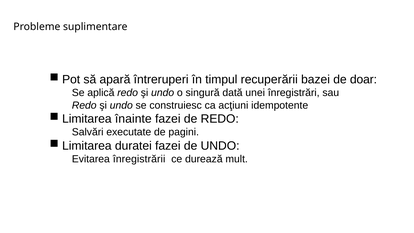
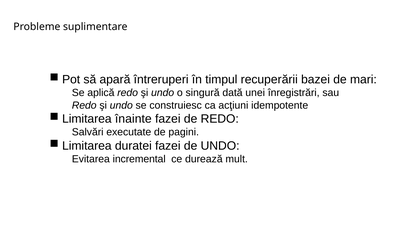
doar: doar -> mari
înregistrării: înregistrării -> incremental
